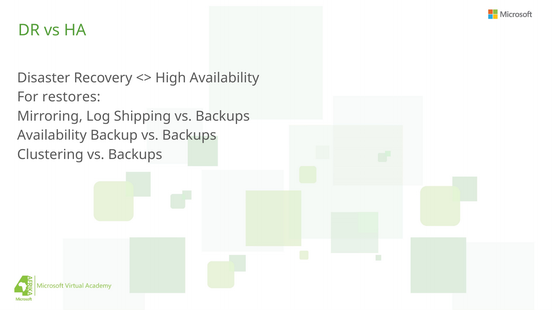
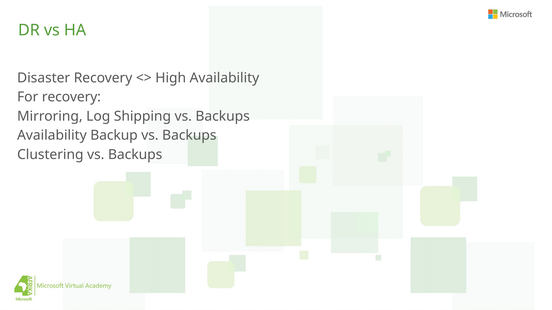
For restores: restores -> recovery
